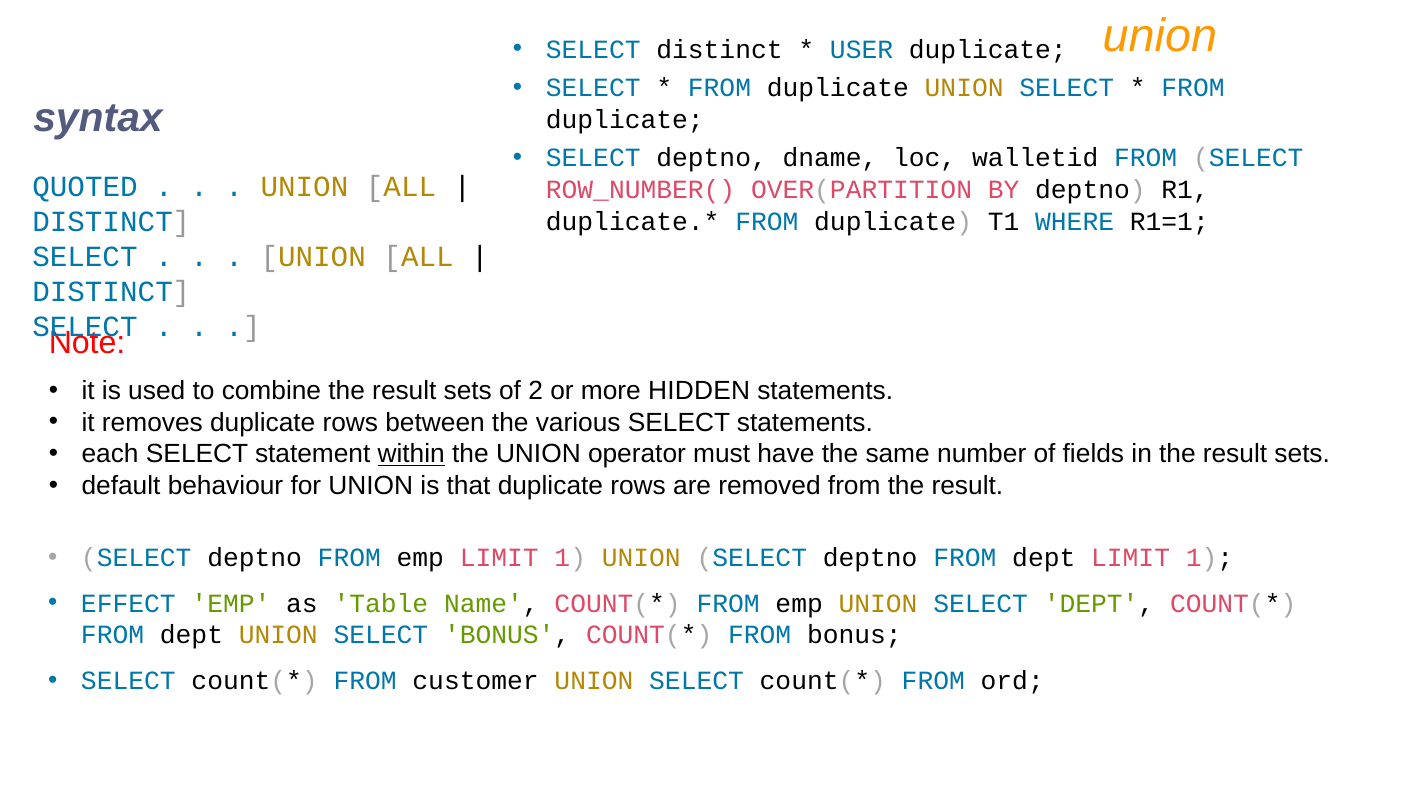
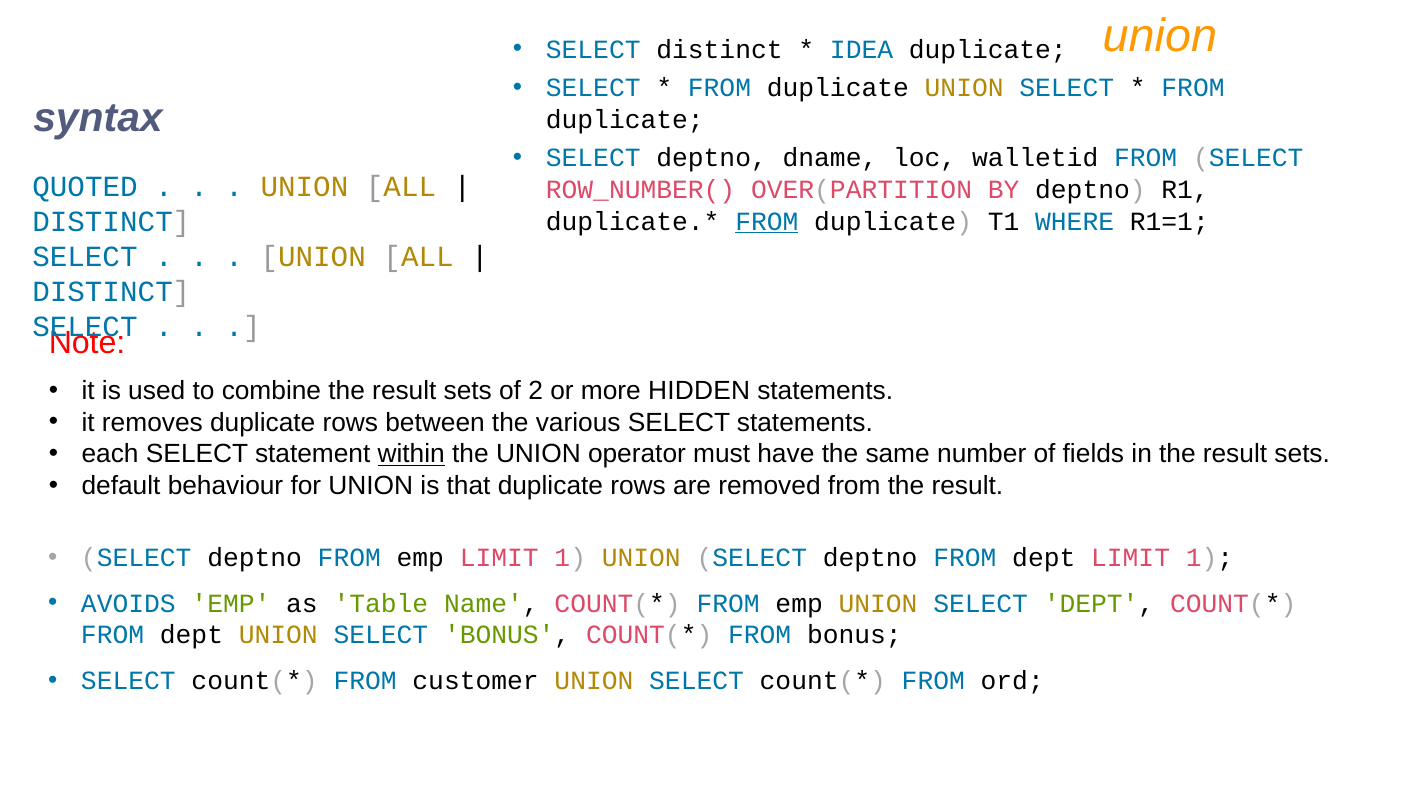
USER: USER -> IDEA
FROM at (767, 221) underline: none -> present
EFFECT: EFFECT -> AVOIDS
